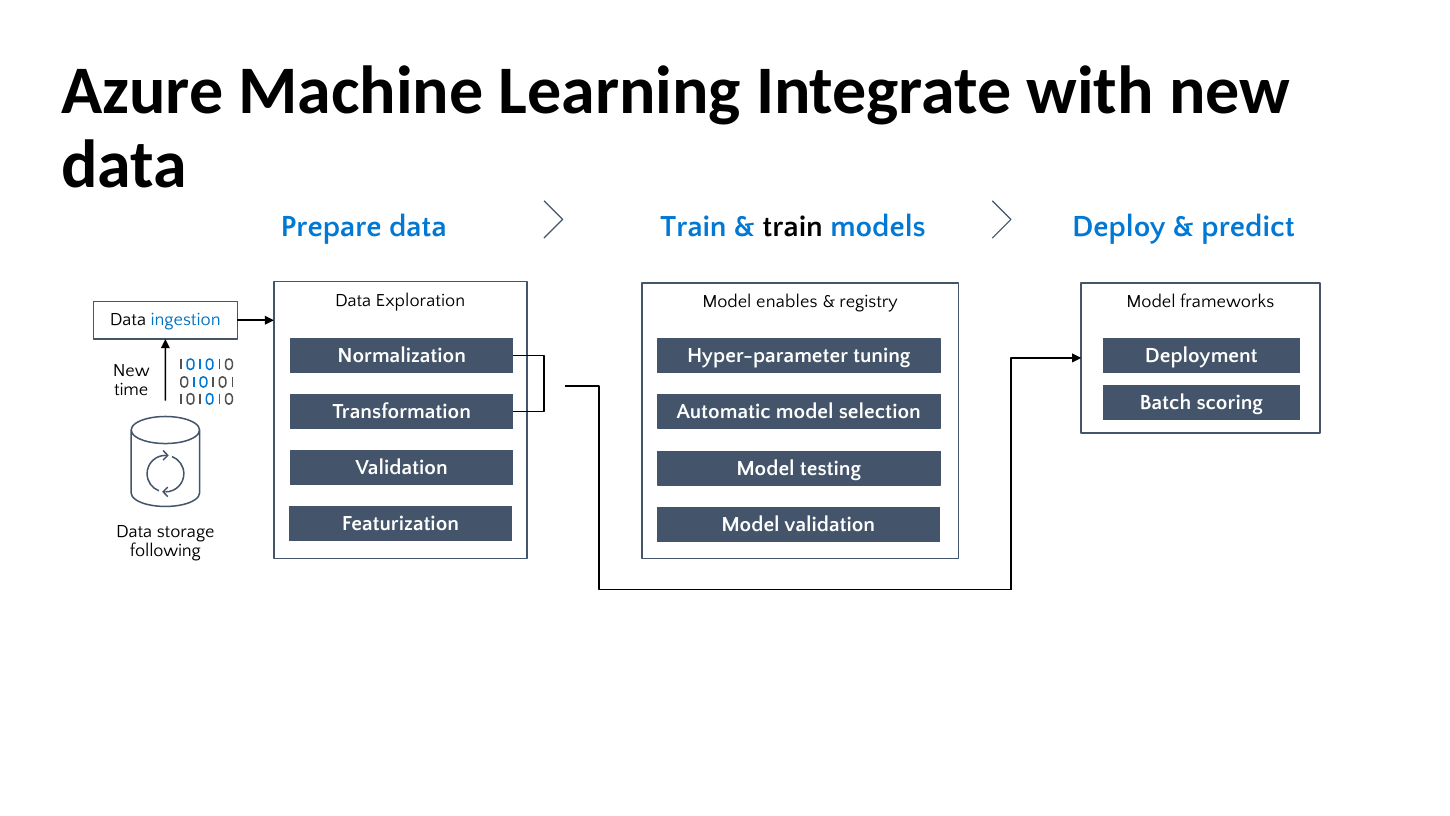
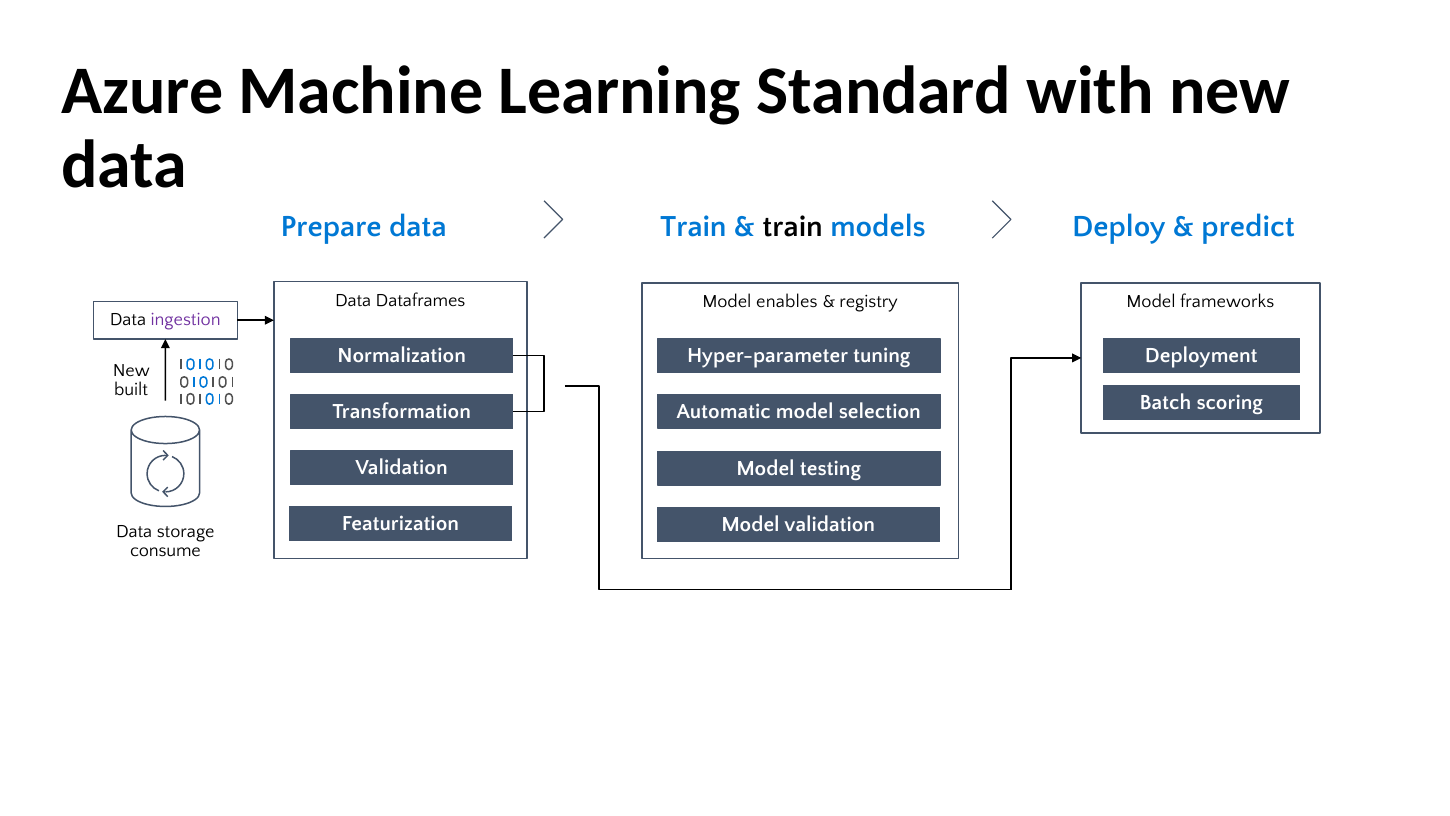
Integrate: Integrate -> Standard
Exploration: Exploration -> Dataframes
ingestion colour: blue -> purple
time: time -> built
following: following -> consume
